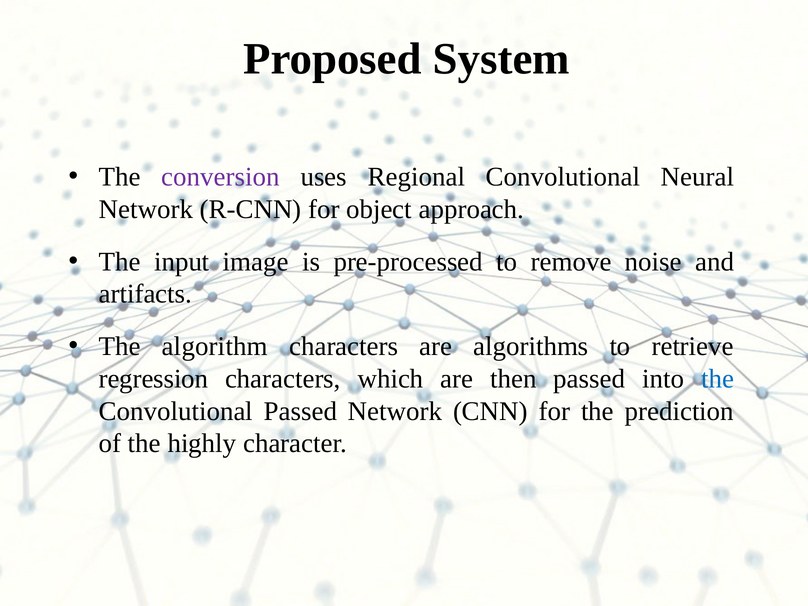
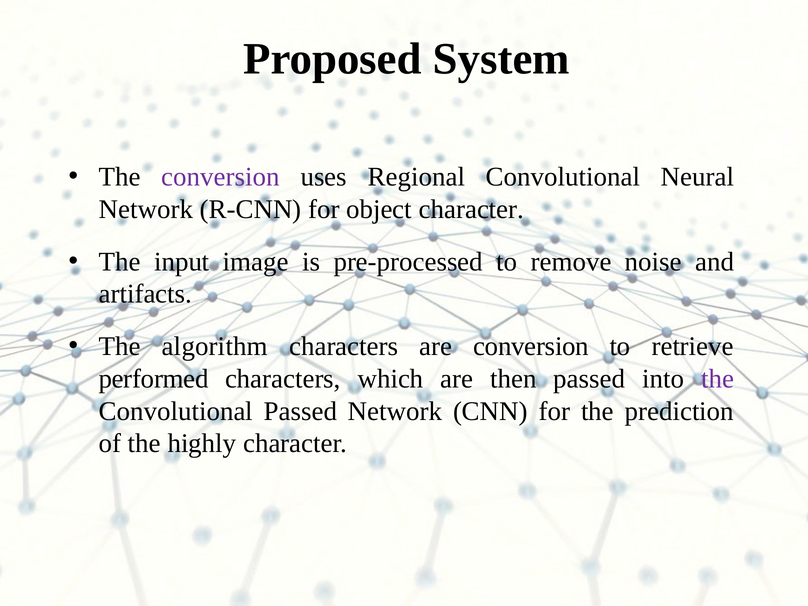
object approach: approach -> character
are algorithms: algorithms -> conversion
regression: regression -> performed
the at (718, 379) colour: blue -> purple
